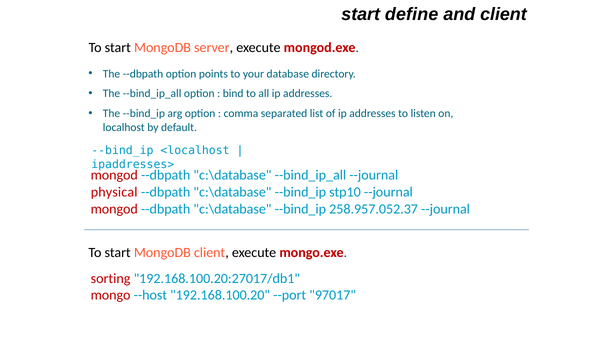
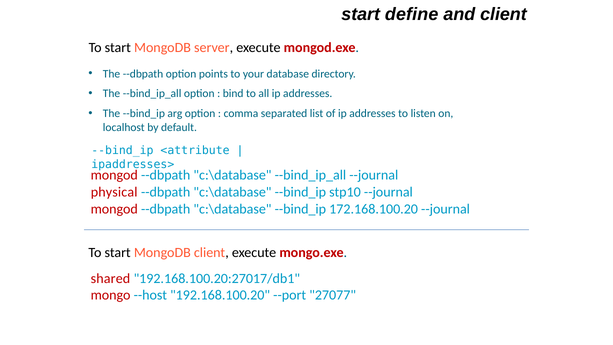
<localhost: <localhost -> <attribute
258.957.052.37: 258.957.052.37 -> 172.168.100.20
sorting: sorting -> shared
97017: 97017 -> 27077
